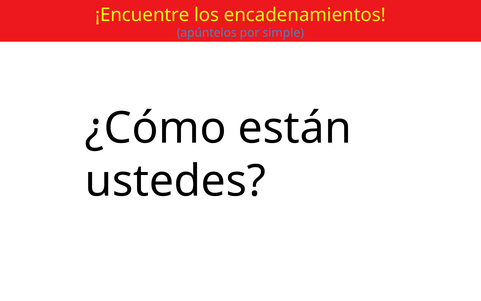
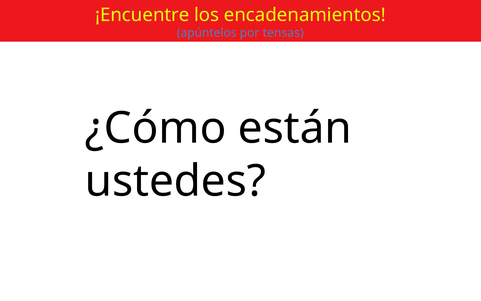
simple: simple -> tensas
